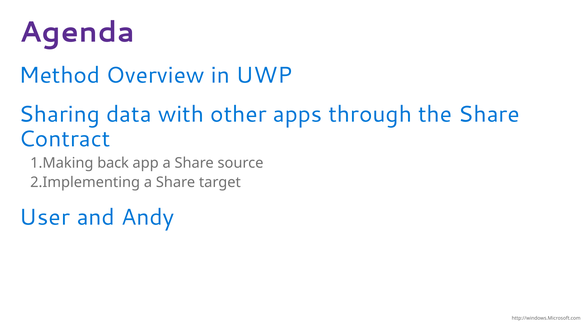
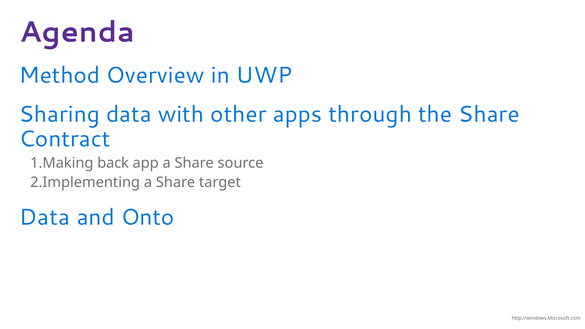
User at (45, 217): User -> Data
Andy: Andy -> Onto
